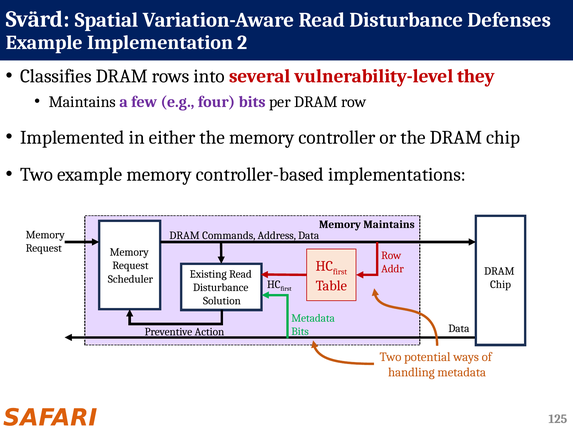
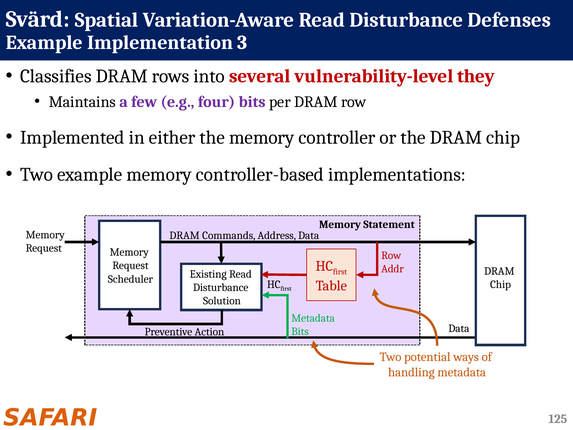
2: 2 -> 3
Memory Maintains: Maintains -> Statement
